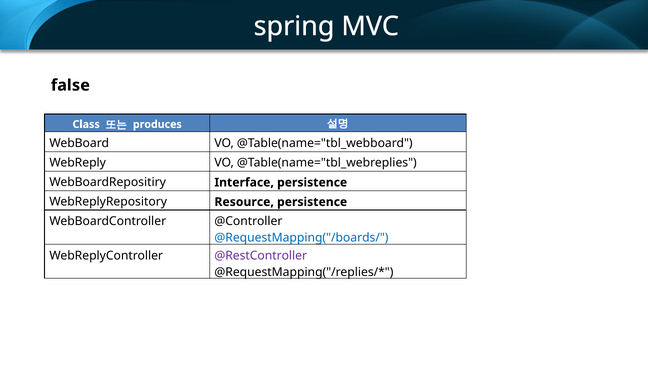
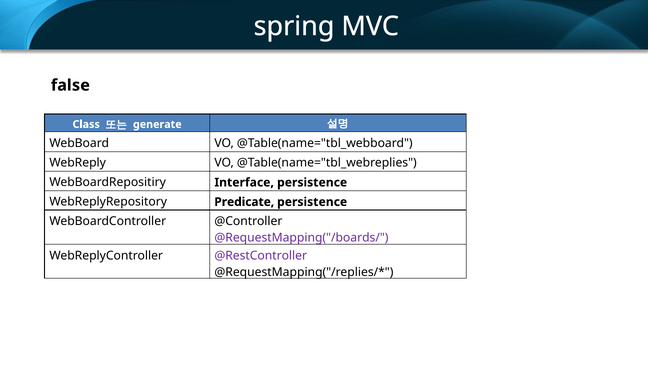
produces: produces -> generate
Resource: Resource -> Predicate
@RequestMapping("/boards/ colour: blue -> purple
